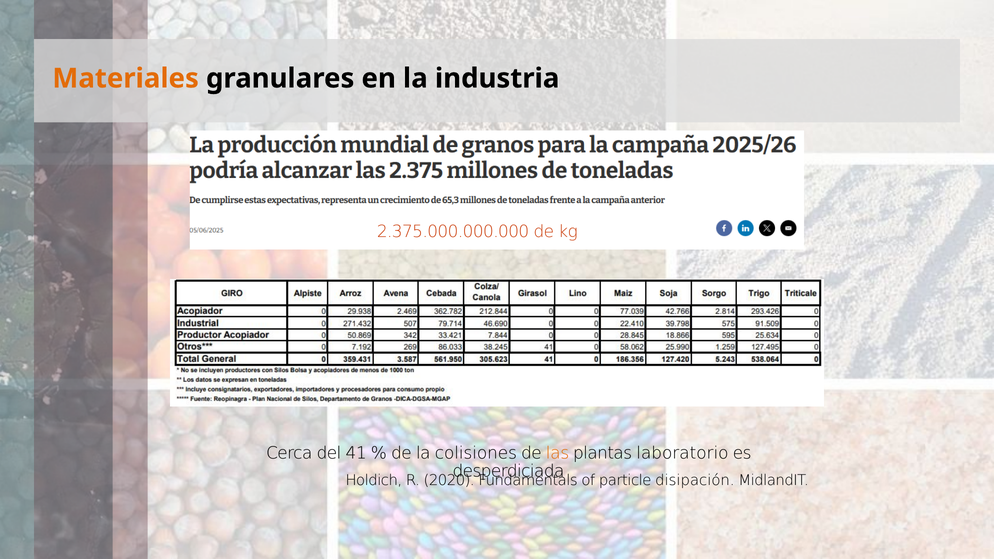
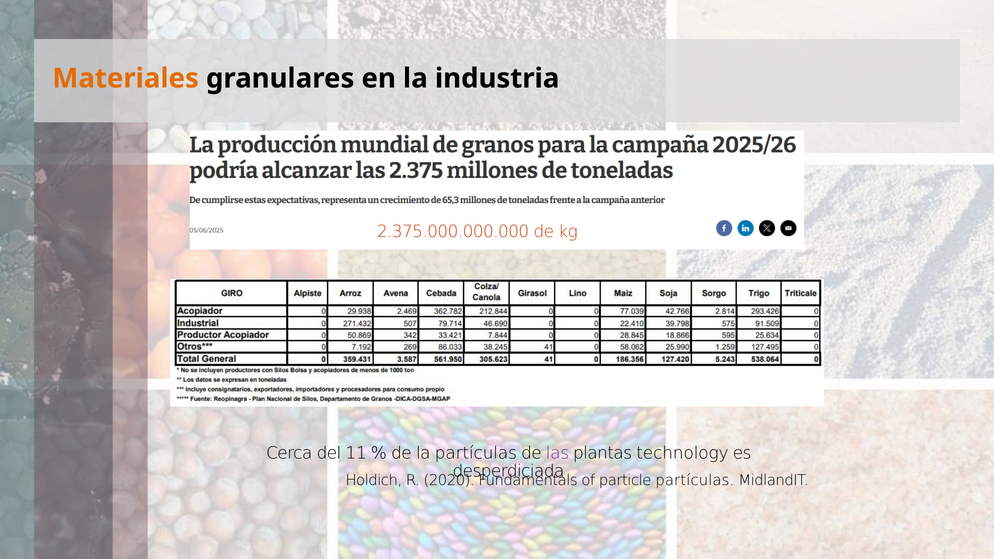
41: 41 -> 11
la colisiones: colisiones -> partículas
las colour: orange -> purple
laboratorio: laboratorio -> technology
particle disipación: disipación -> partículas
